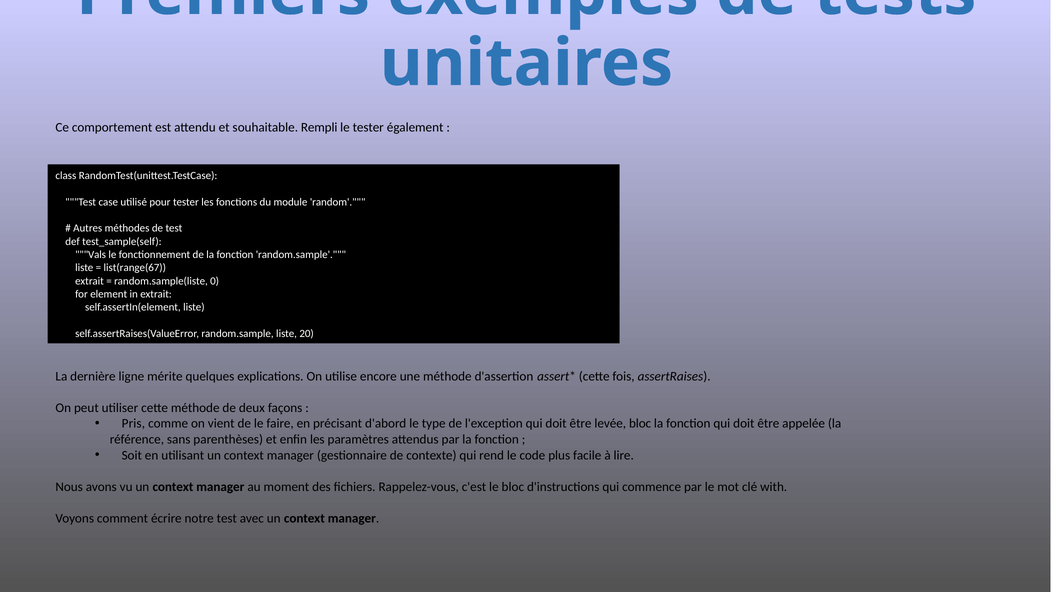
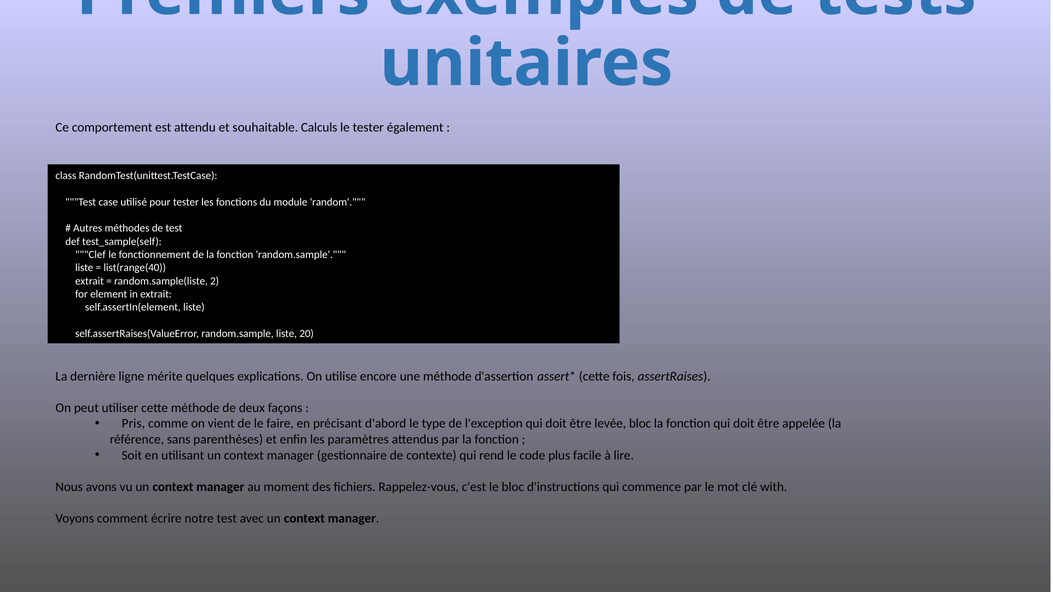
Rempli: Rempli -> Calculs
Vals: Vals -> Clef
list(range(67: list(range(67 -> list(range(40
0: 0 -> 2
